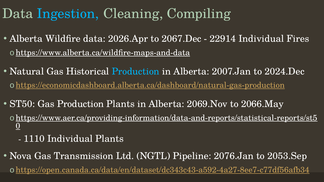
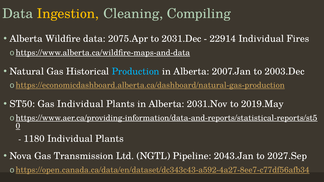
Ingestion colour: light blue -> yellow
2026.Apr: 2026.Apr -> 2075.Apr
2067.Dec: 2067.Dec -> 2031.Dec
2024.Dec: 2024.Dec -> 2003.Dec
Gas Production: Production -> Individual
2069.Nov: 2069.Nov -> 2031.Nov
2066.May: 2066.May -> 2019.May
1110: 1110 -> 1180
2076.Jan: 2076.Jan -> 2043.Jan
2053.Sep: 2053.Sep -> 2027.Sep
